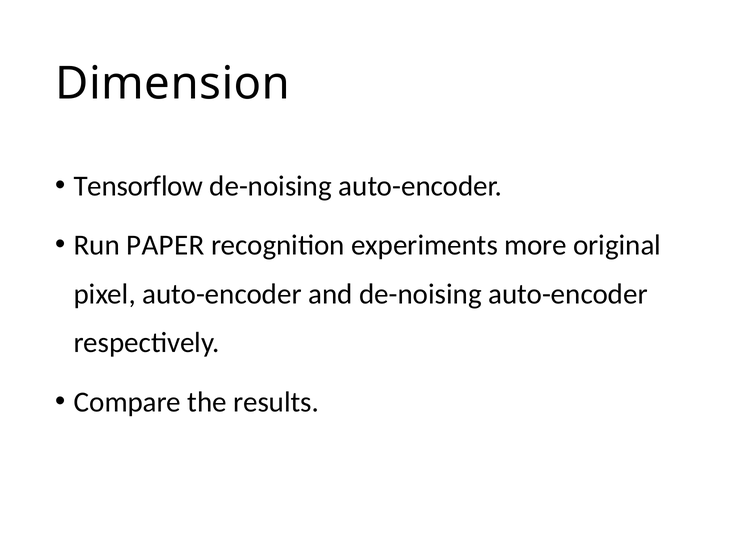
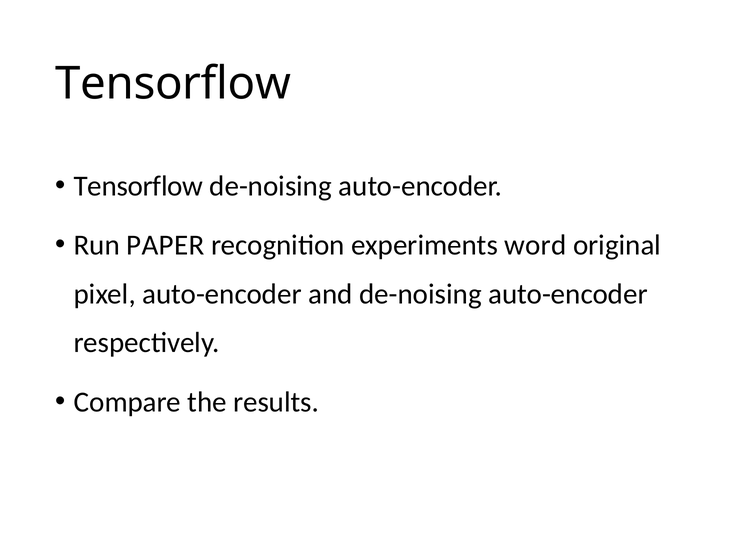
Dimension at (173, 84): Dimension -> Tensorflow
more: more -> word
